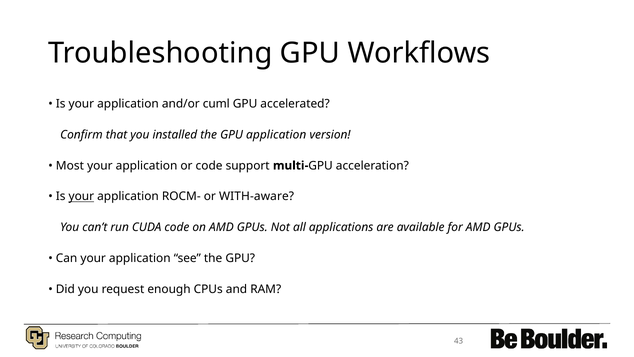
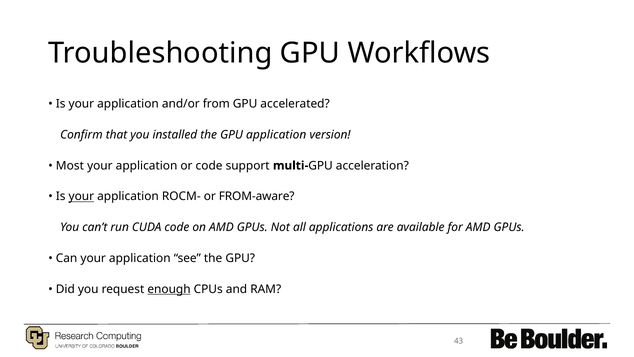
cuml: cuml -> from
WITH-aware: WITH-aware -> FROM-aware
enough underline: none -> present
